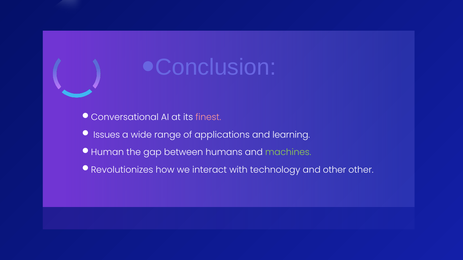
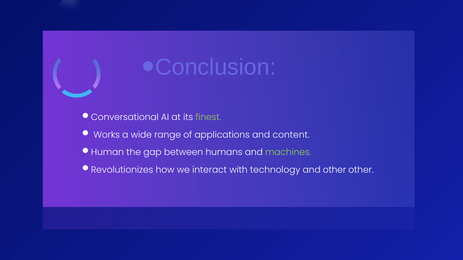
finest colour: pink -> light green
Issues: Issues -> Works
learning: learning -> content
